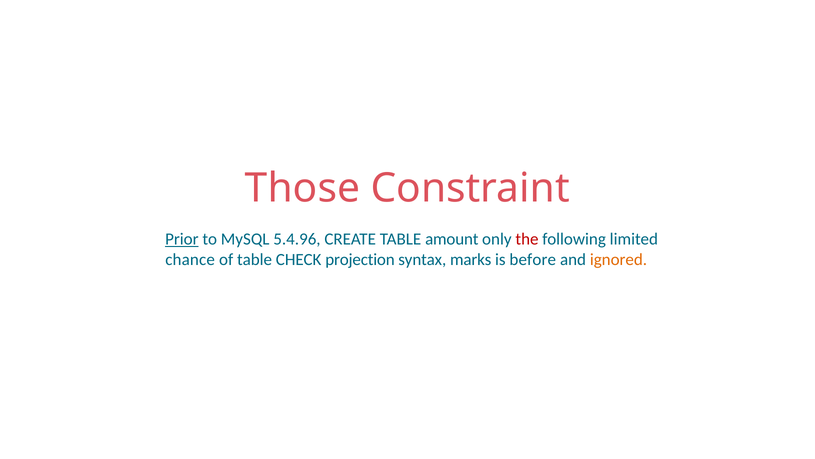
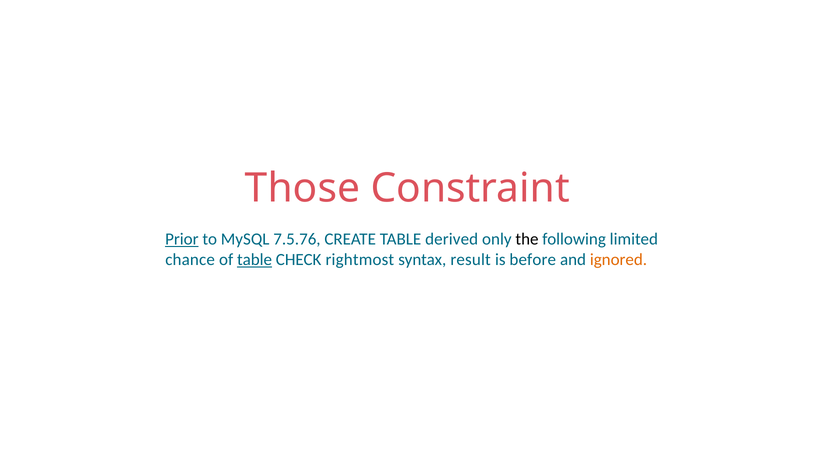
5.4.96: 5.4.96 -> 7.5.76
amount: amount -> derived
the colour: red -> black
table at (255, 259) underline: none -> present
projection: projection -> rightmost
marks: marks -> result
